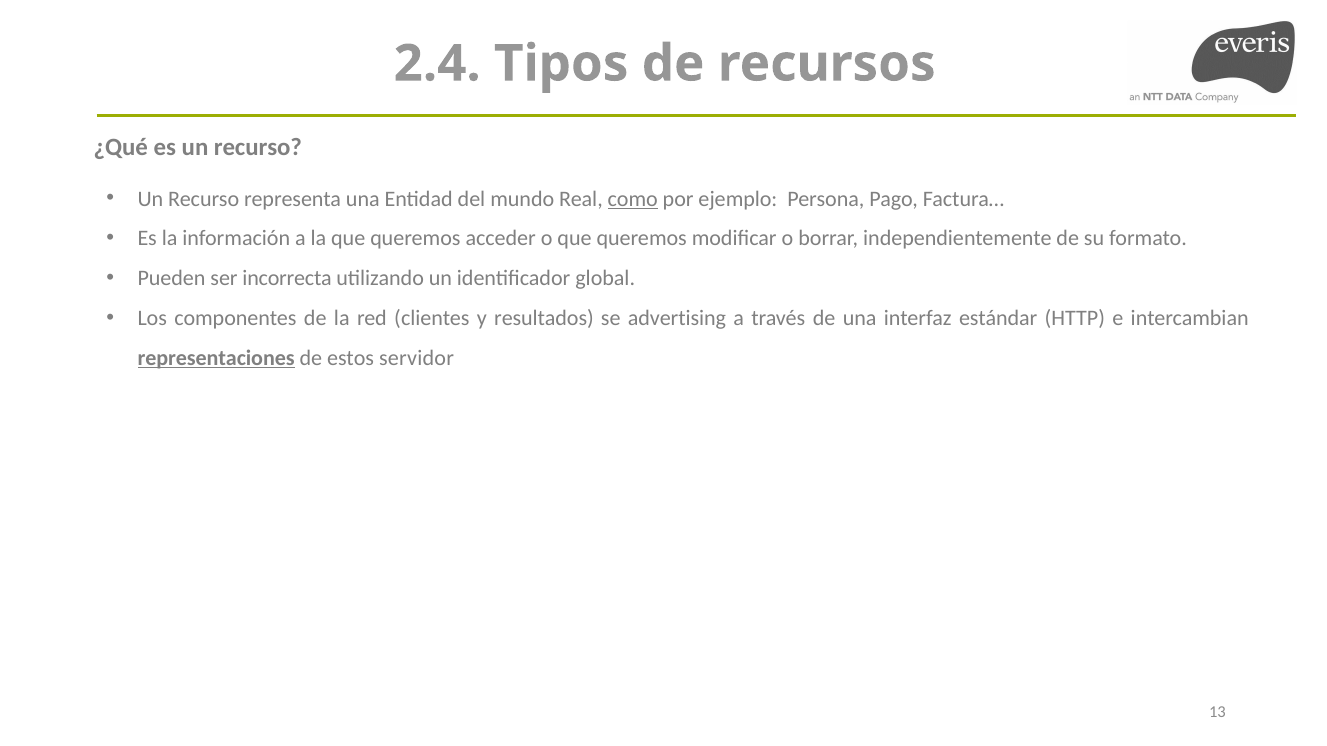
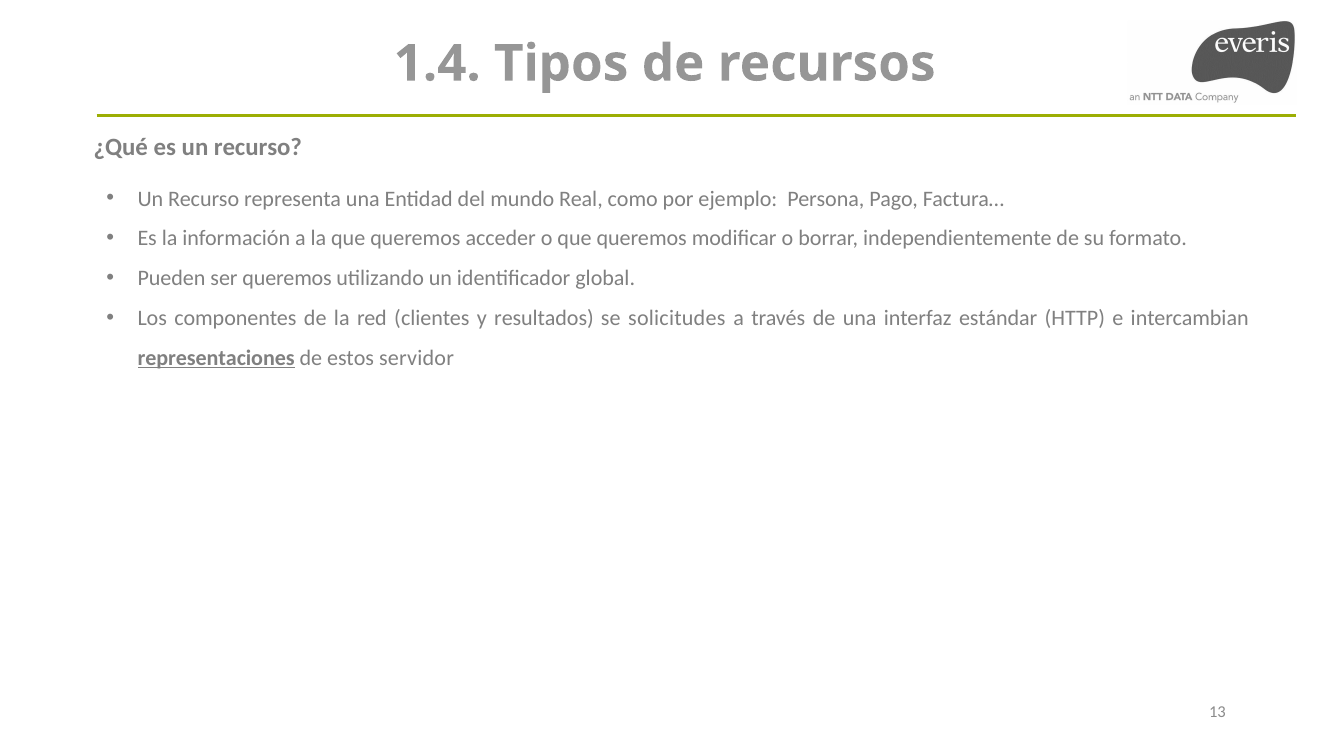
2.4: 2.4 -> 1.4
como underline: present -> none
ser incorrecta: incorrecta -> queremos
advertising: advertising -> solicitudes
